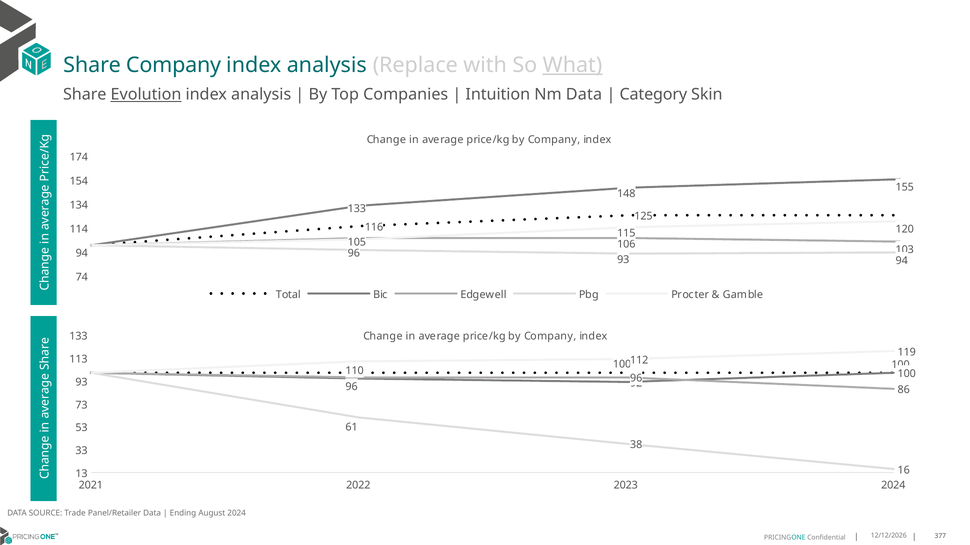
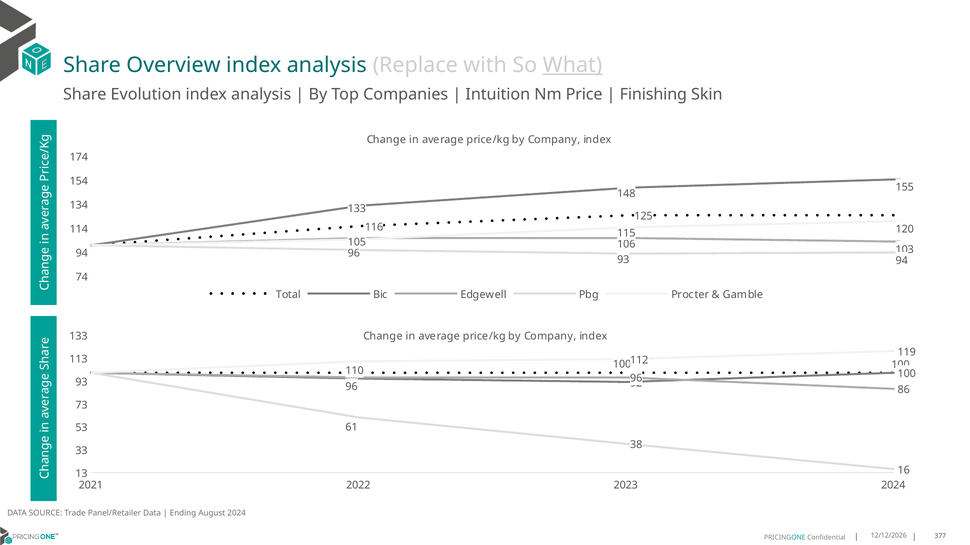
Share Company: Company -> Overview
Evolution underline: present -> none
Nm Data: Data -> Price
Category: Category -> Finishing
